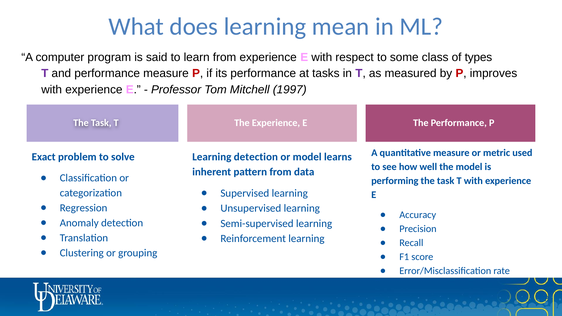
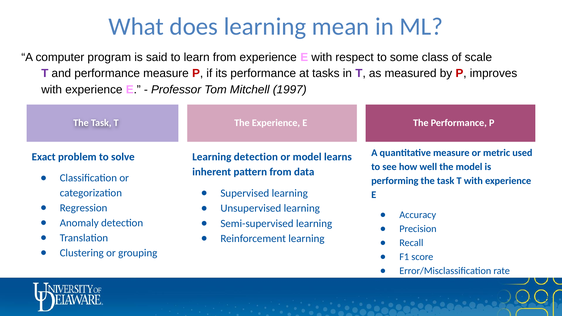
types: types -> scale
